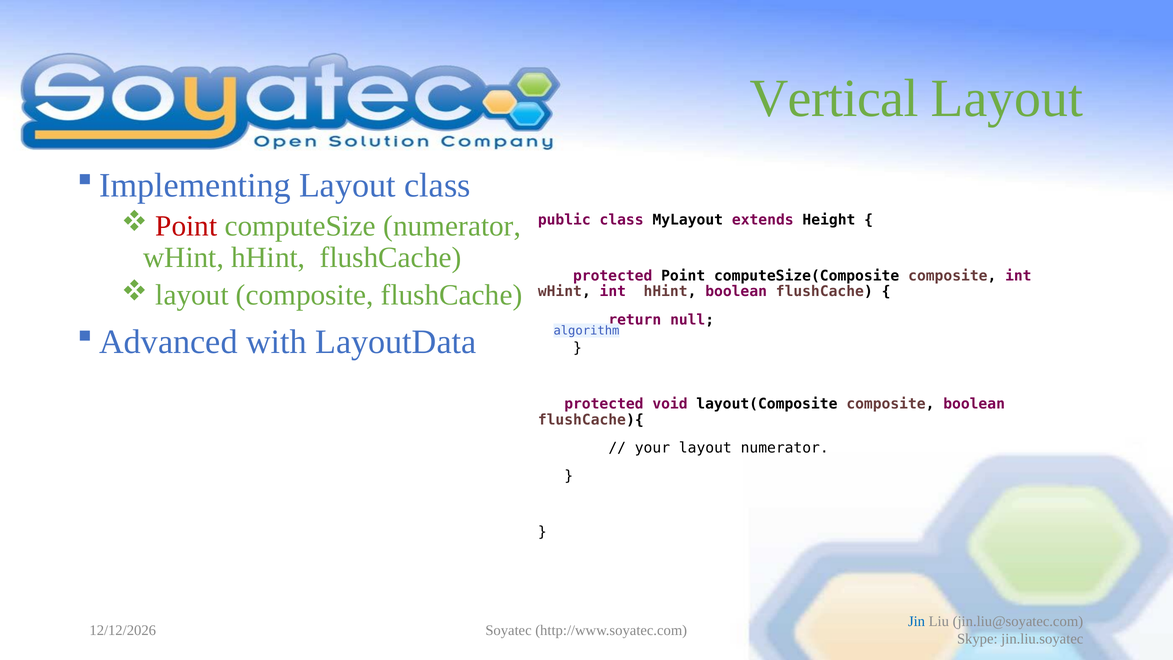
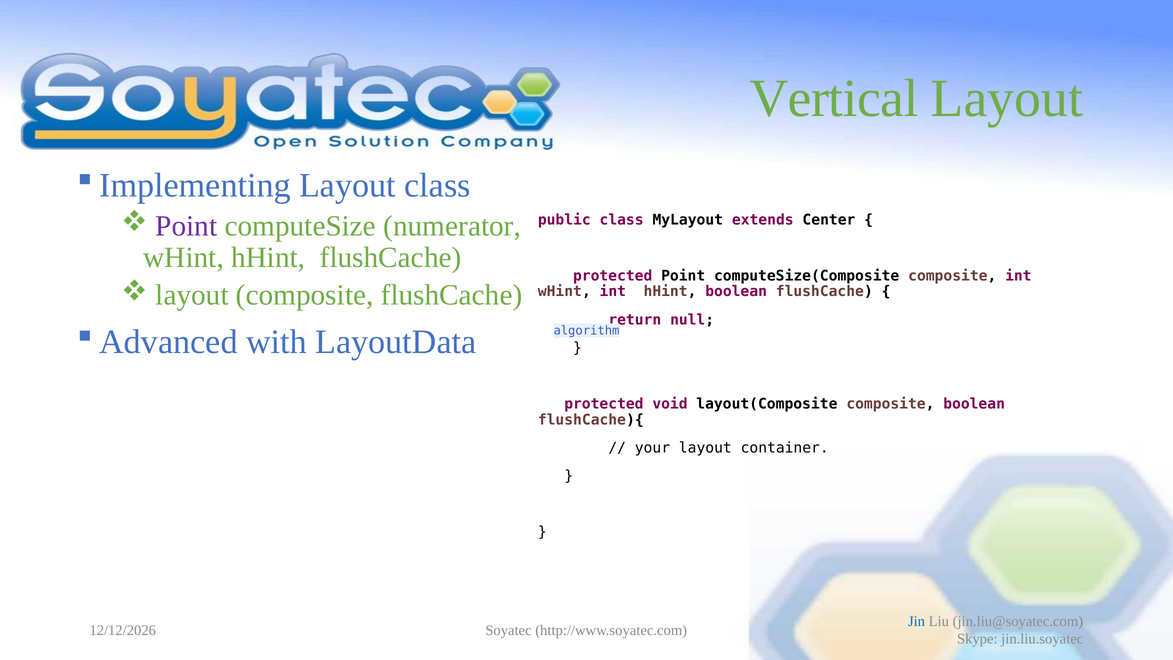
Point at (186, 226) colour: red -> purple
Height: Height -> Center
layout numerator: numerator -> container
